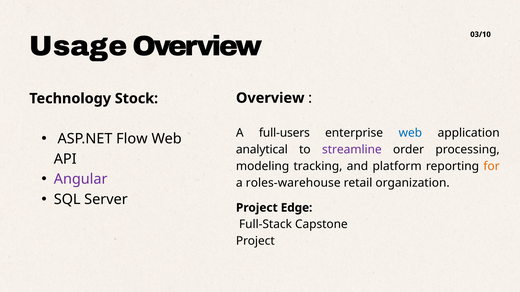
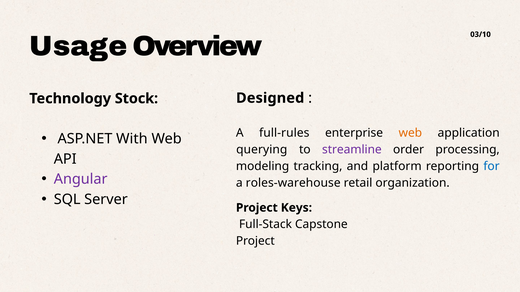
Overview at (270, 98): Overview -> Designed
full-users: full-users -> full-rules
web at (410, 133) colour: blue -> orange
Flow: Flow -> With
analytical: analytical -> querying
for colour: orange -> blue
Edge: Edge -> Keys
